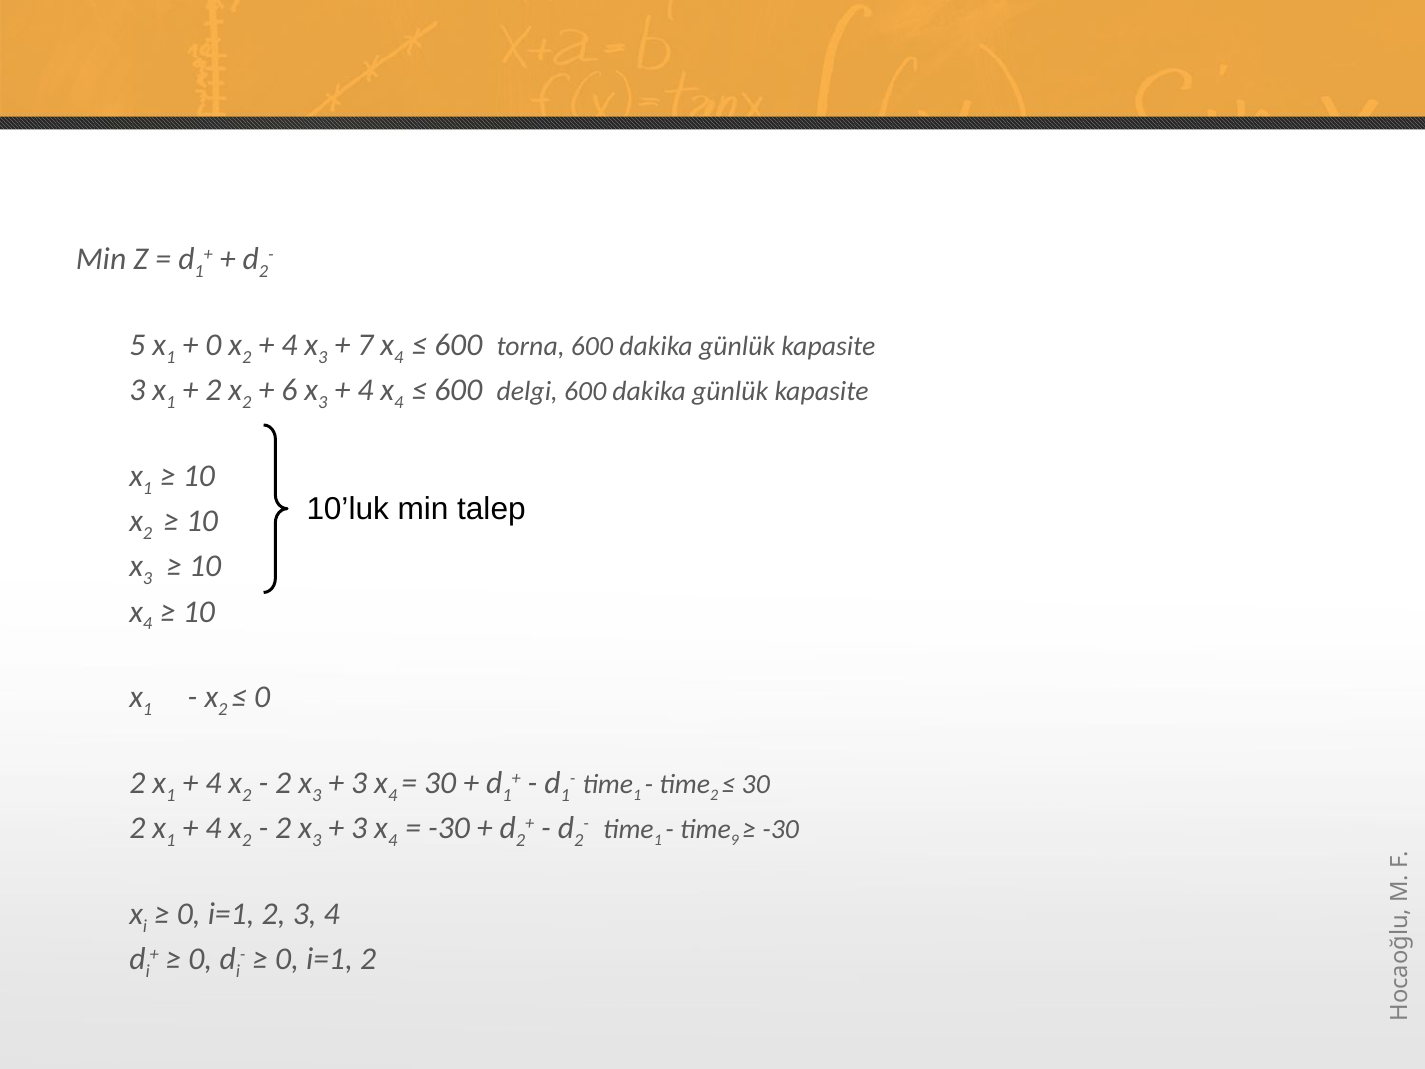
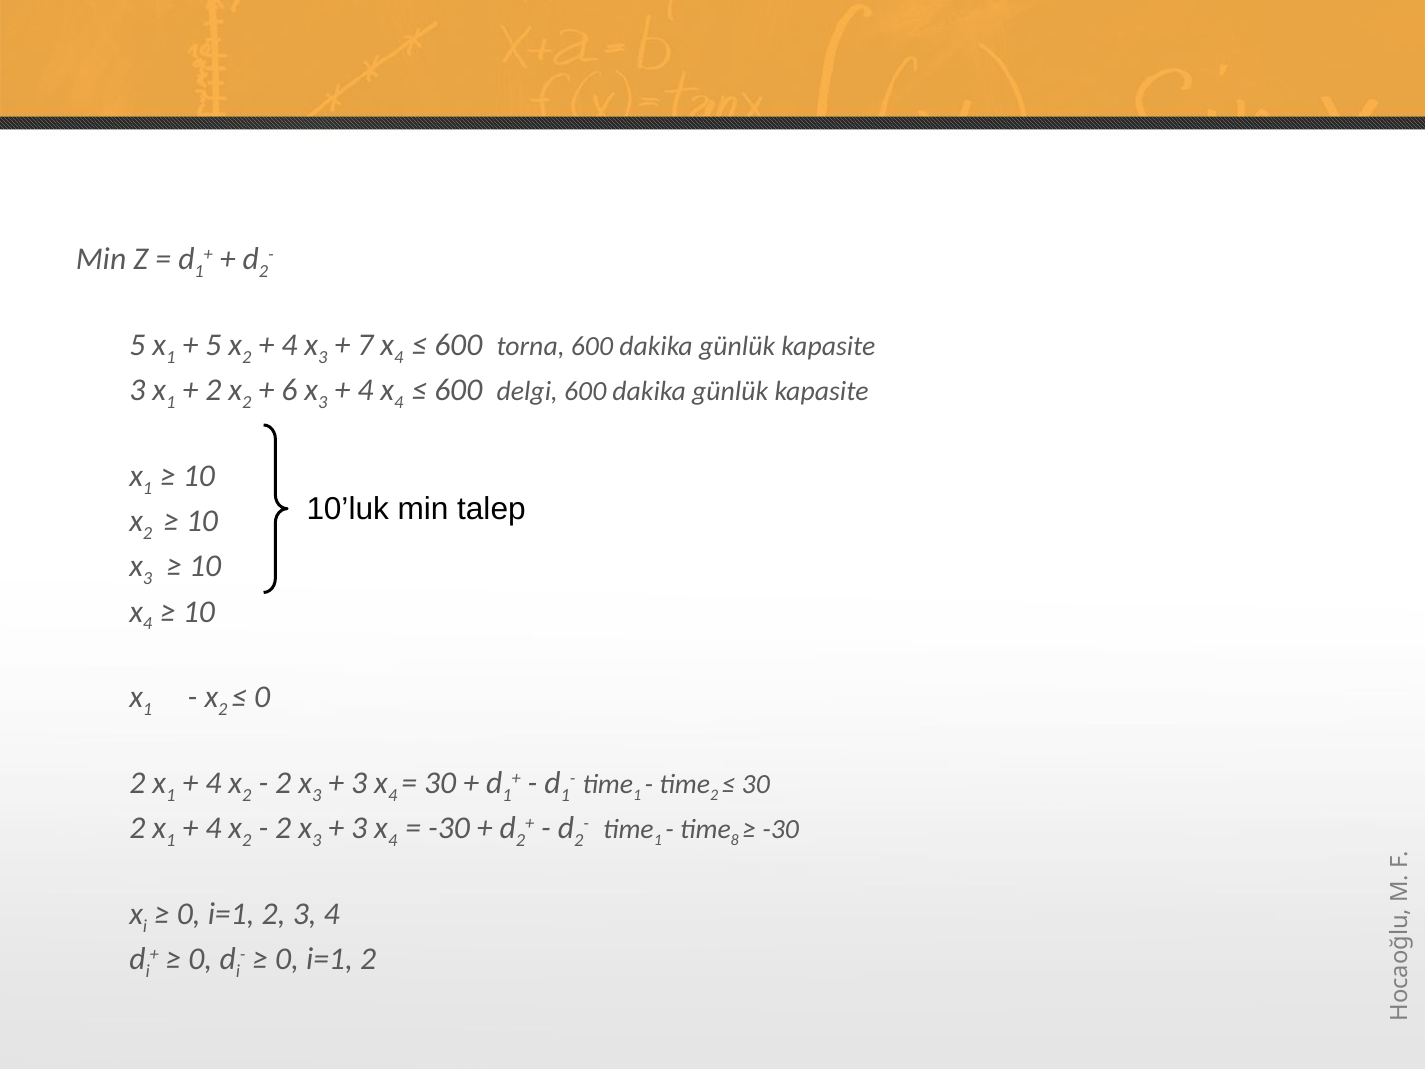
0 at (213, 345): 0 -> 5
9: 9 -> 8
